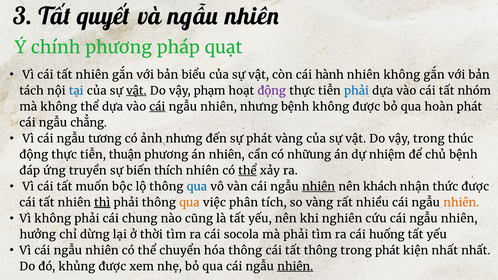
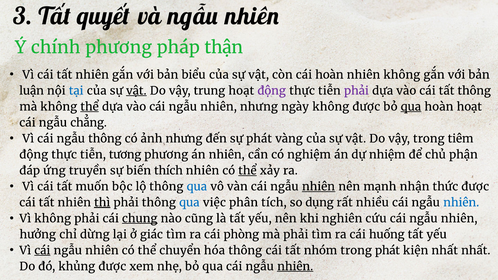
quạt: quạt -> thận
cái hành: hành -> hoàn
tách: tách -> luận
phạm: phạm -> trung
phải at (356, 91) colour: blue -> purple
tất nhóm: nhóm -> thông
thể at (90, 107) underline: none -> present
cái at (157, 107) underline: present -> none
nhưng bệnh: bệnh -> ngày
qua at (411, 107) underline: none -> present
hoàn phát: phát -> hoạt
ngẫu tương: tương -> thông
thúc: thúc -> tiêm
thuận: thuận -> tương
nhữung: nhữung -> nghiệm
chủ bệnh: bệnh -> phận
khách: khách -> mạnh
qua at (189, 203) colour: orange -> blue
so vàng: vàng -> dụng
nhiên at (461, 203) colour: orange -> blue
chung underline: none -> present
thời: thời -> giác
socola: socola -> phòng
cái at (42, 251) underline: none -> present
tất thông: thông -> nhóm
